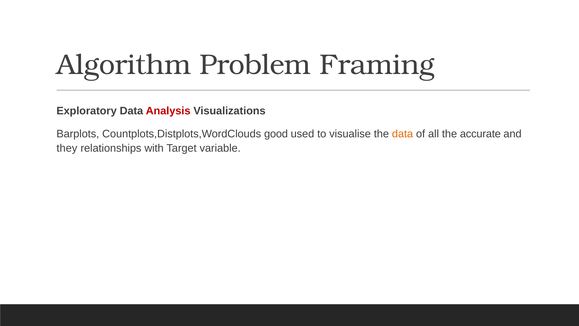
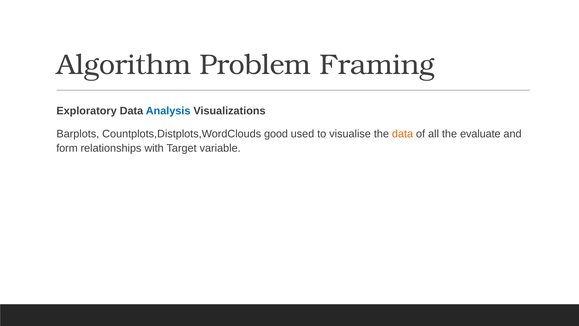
Analysis colour: red -> blue
accurate: accurate -> evaluate
they: they -> form
